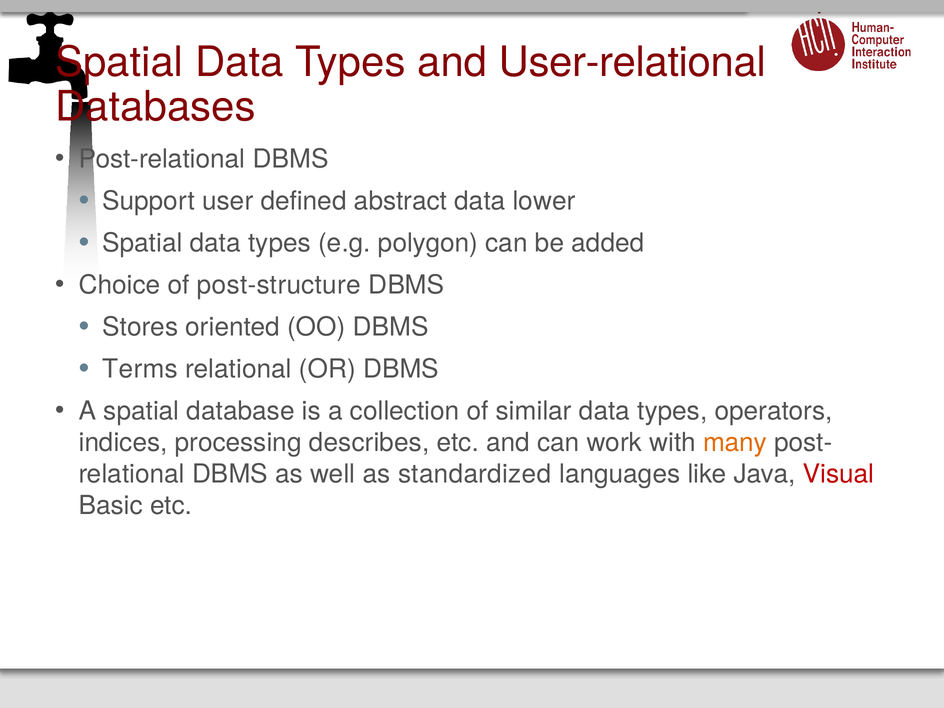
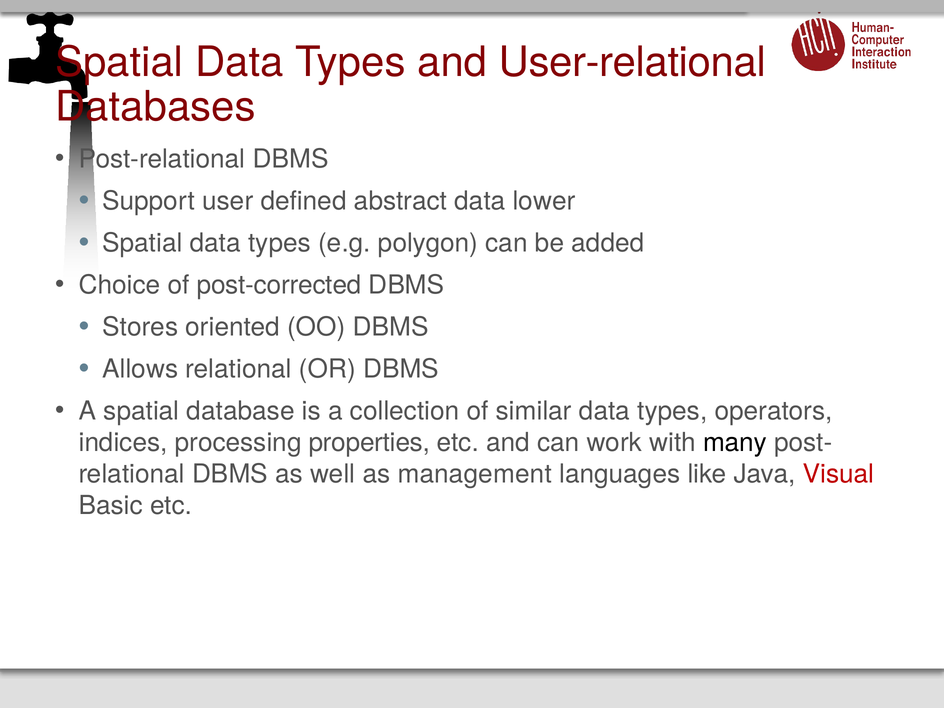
post-structure: post-structure -> post-corrected
Terms: Terms -> Allows
describes: describes -> properties
many colour: orange -> black
standardized: standardized -> management
